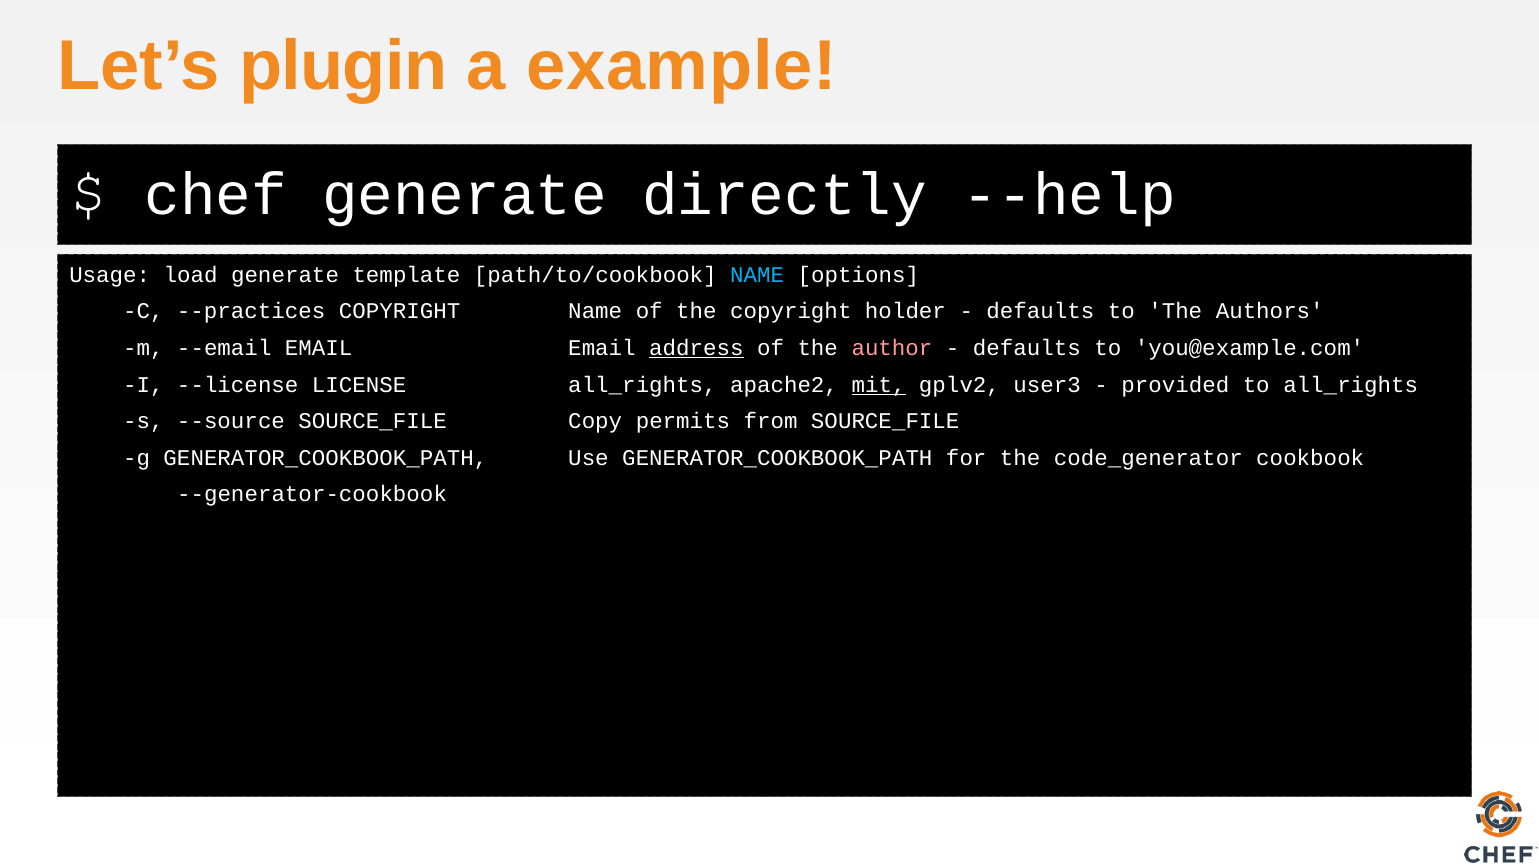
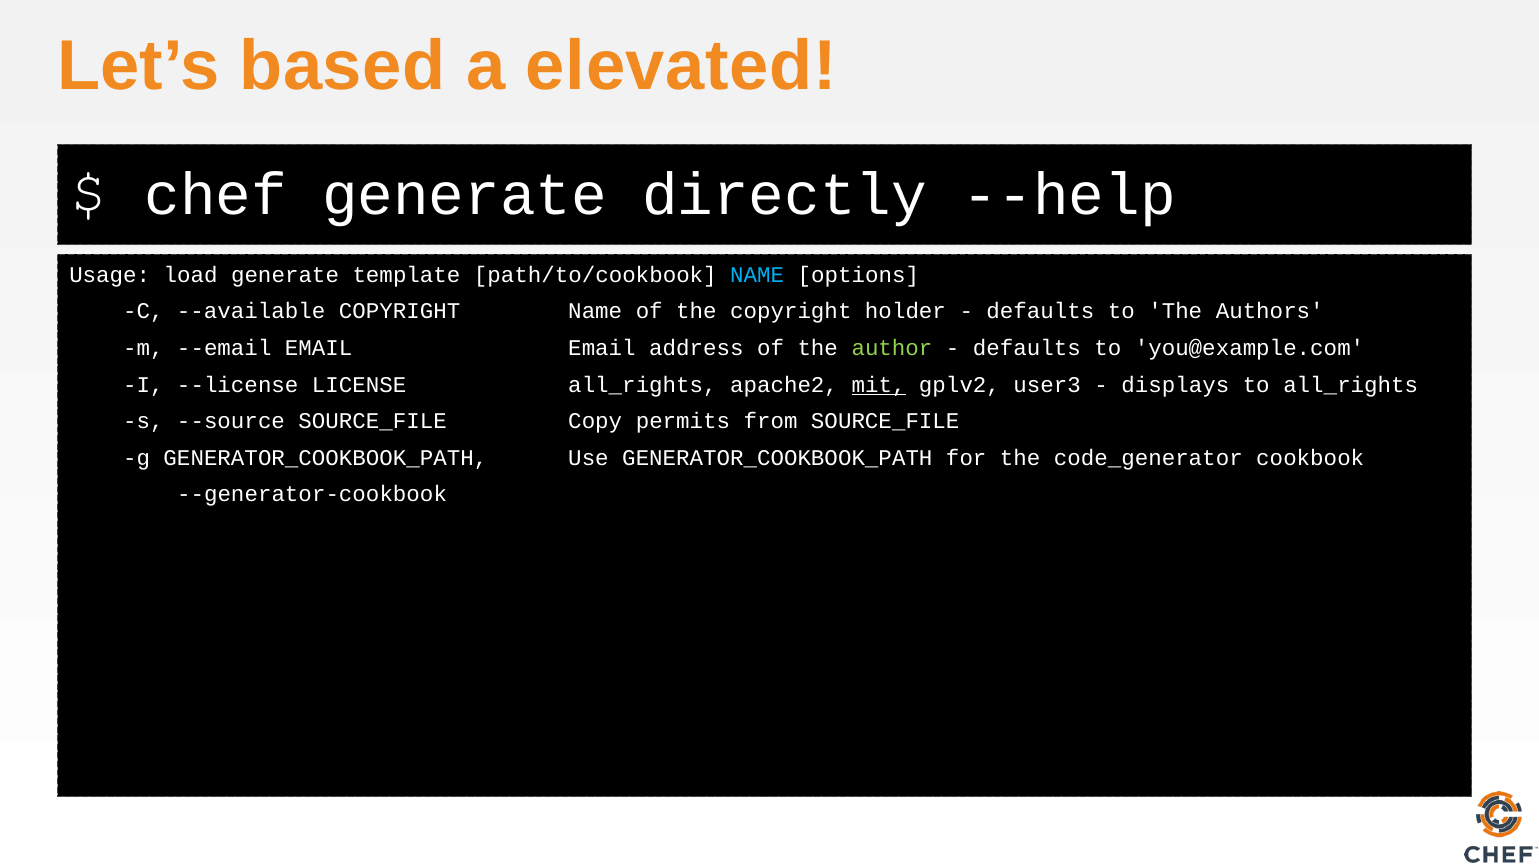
plugin: plugin -> based
example: example -> elevated
--practices: --practices -> --available
address underline: present -> none
author colour: pink -> light green
provided: provided -> displays
